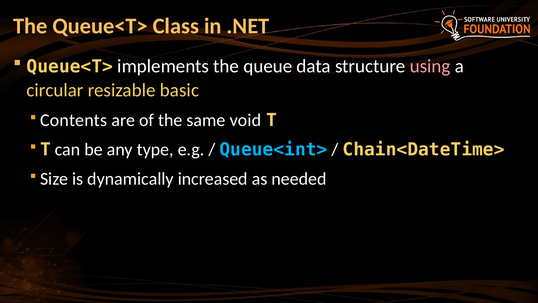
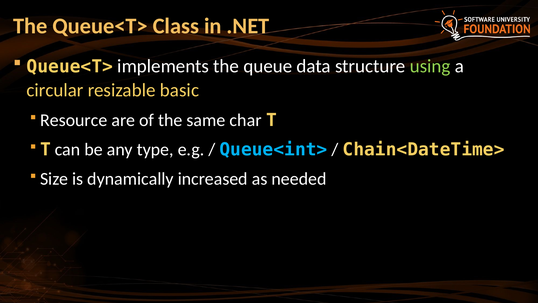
using colour: pink -> light green
Contents: Contents -> Resource
void: void -> char
